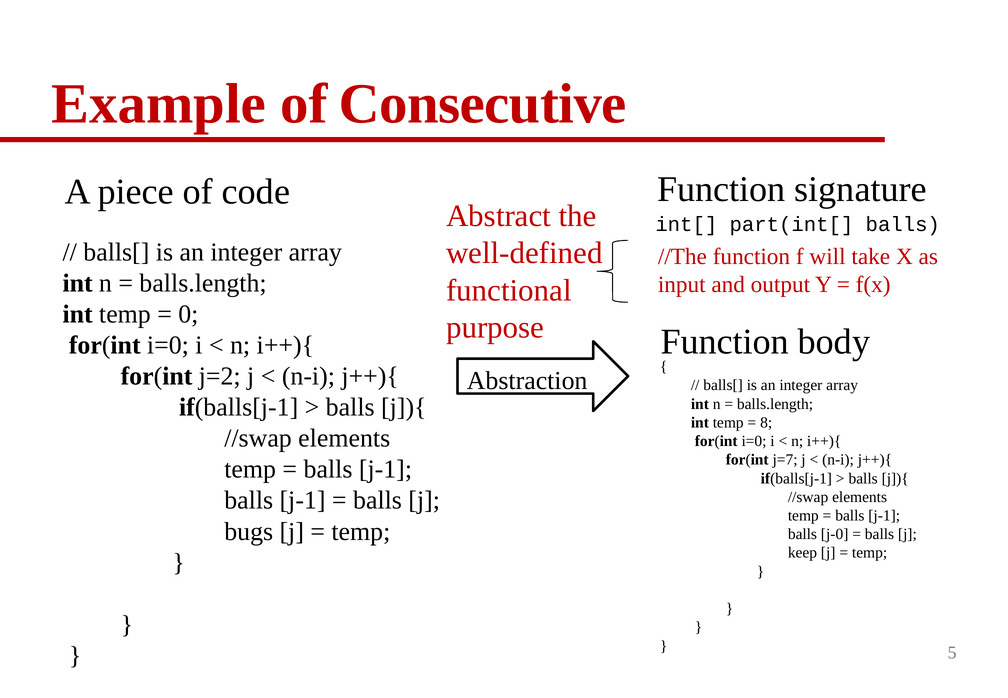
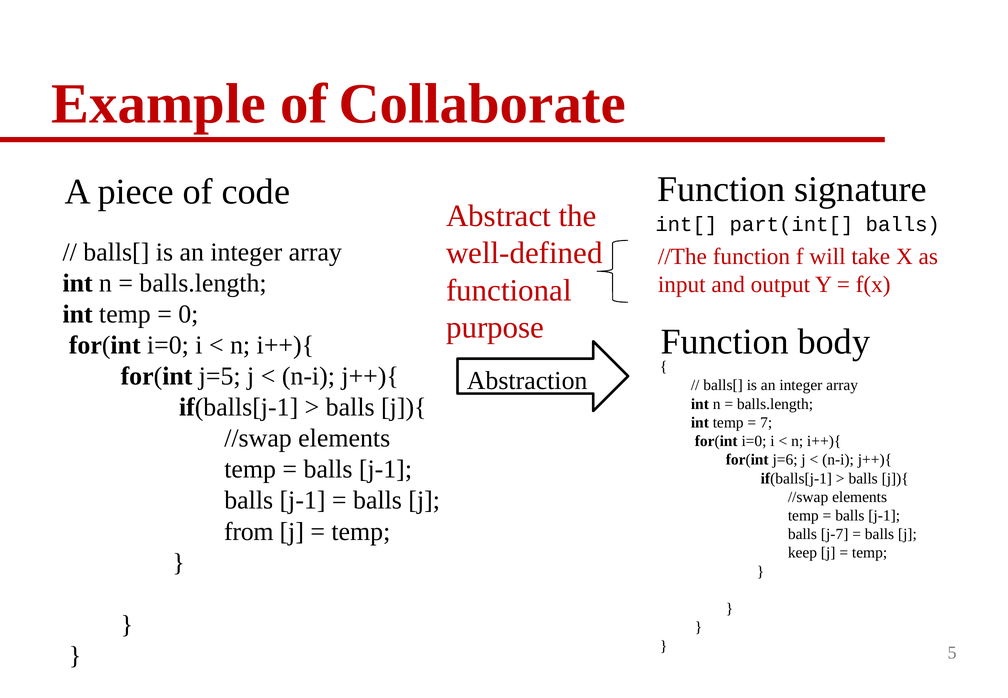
Consecutive: Consecutive -> Collaborate
j=2: j=2 -> j=5
8: 8 -> 7
j=7: j=7 -> j=6
bugs: bugs -> from
j-0: j-0 -> j-7
